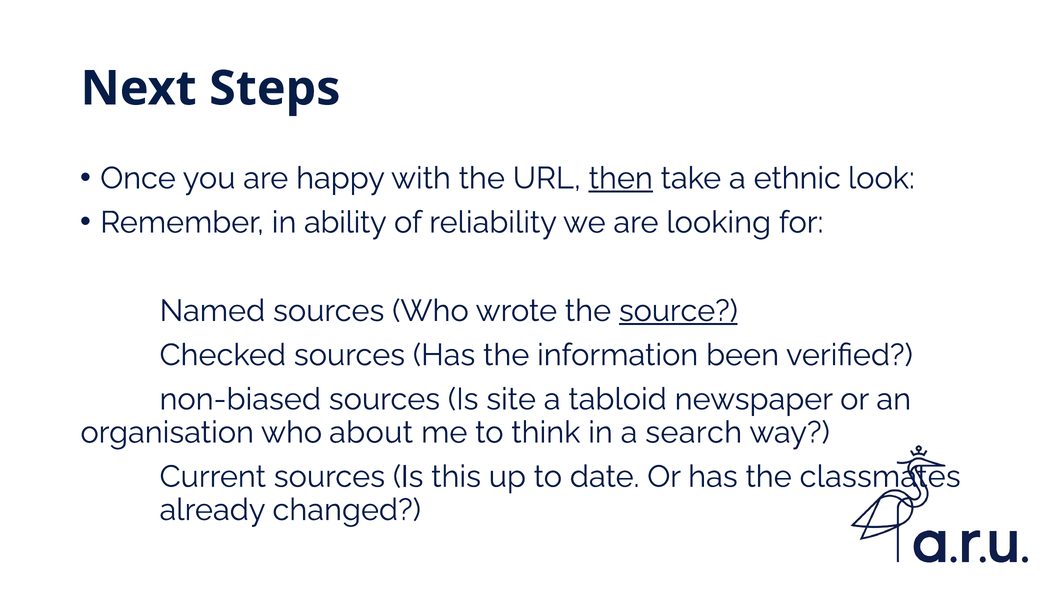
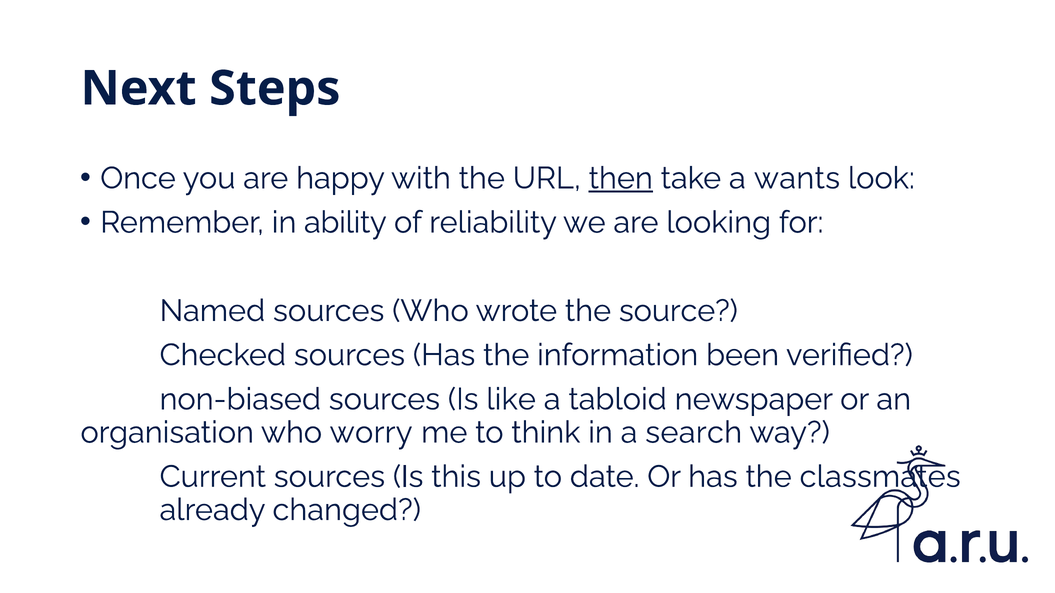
ethnic: ethnic -> wants
source underline: present -> none
site: site -> like
about: about -> worry
